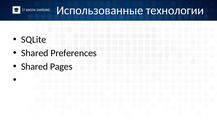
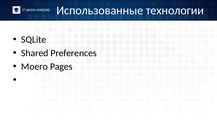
Shared at (35, 67): Shared -> Моего
